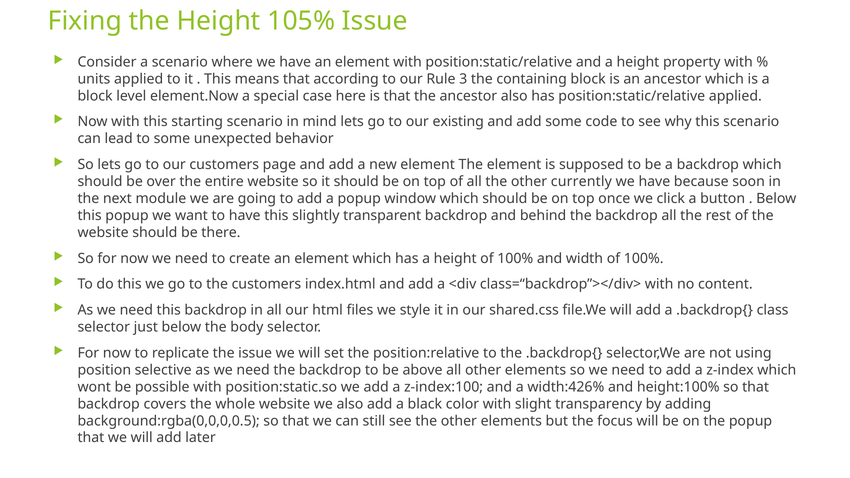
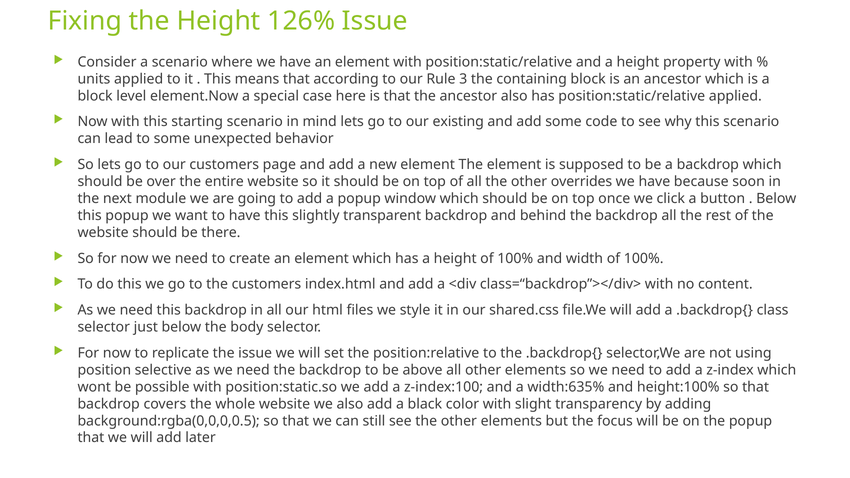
105%: 105% -> 126%
currently: currently -> overrides
width:426%: width:426% -> width:635%
